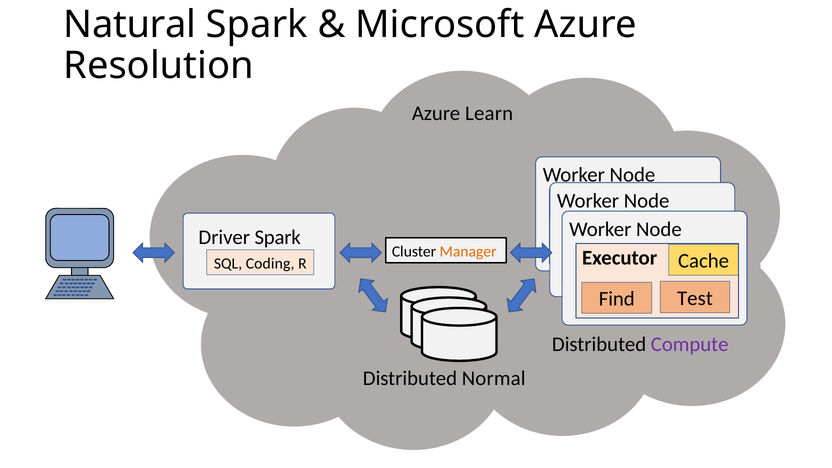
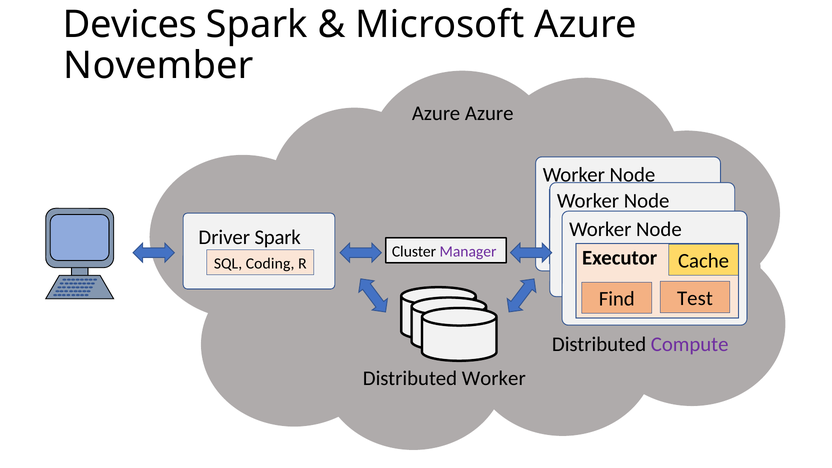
Natural: Natural -> Devices
Resolution: Resolution -> November
Azure Learn: Learn -> Azure
Manager colour: orange -> purple
Distributed Normal: Normal -> Worker
